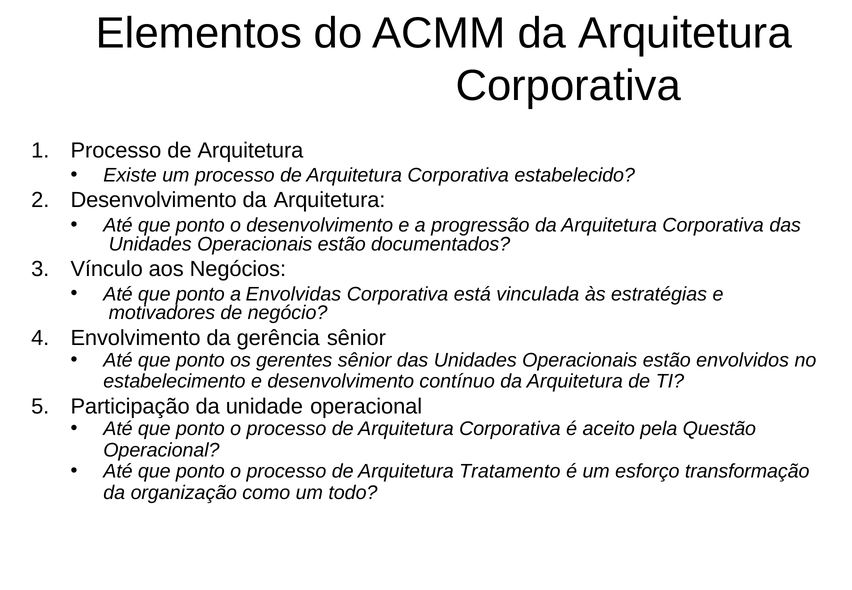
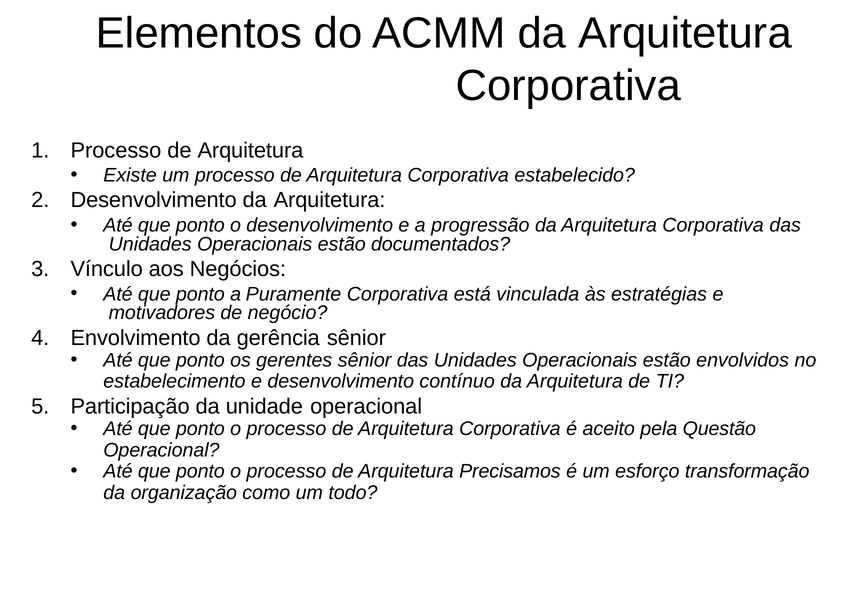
Envolvidas: Envolvidas -> Puramente
Tratamento: Tratamento -> Precisamos
